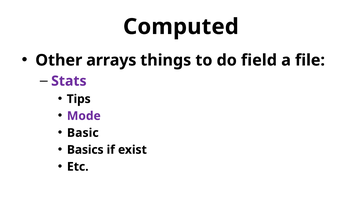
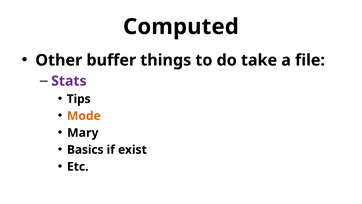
arrays: arrays -> buffer
field: field -> take
Mode colour: purple -> orange
Basic: Basic -> Mary
